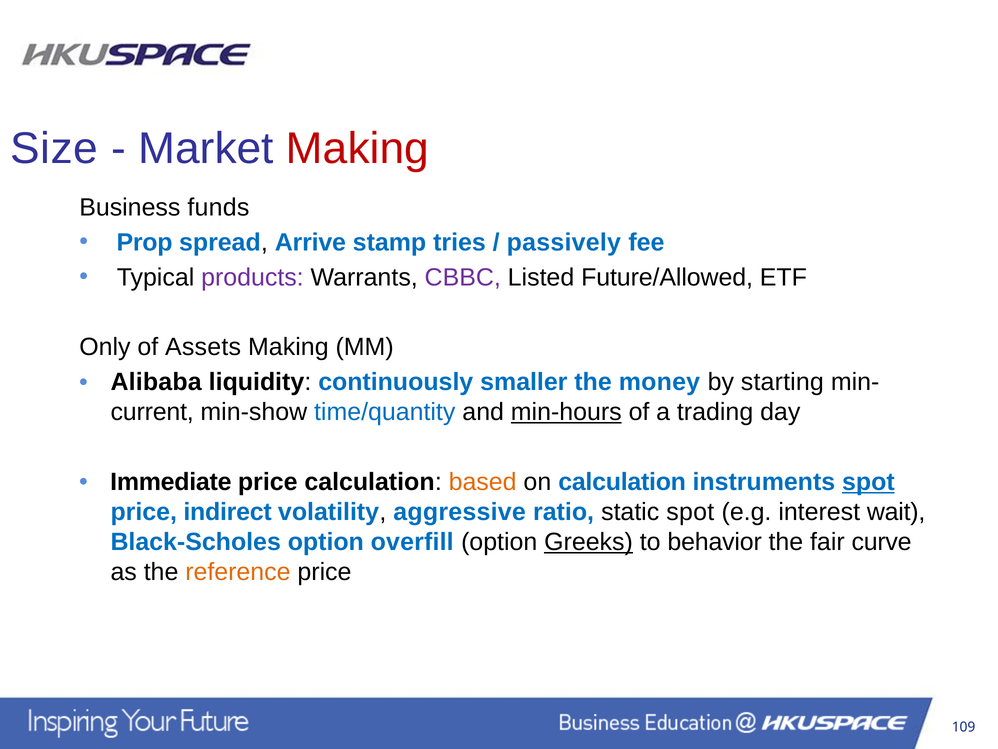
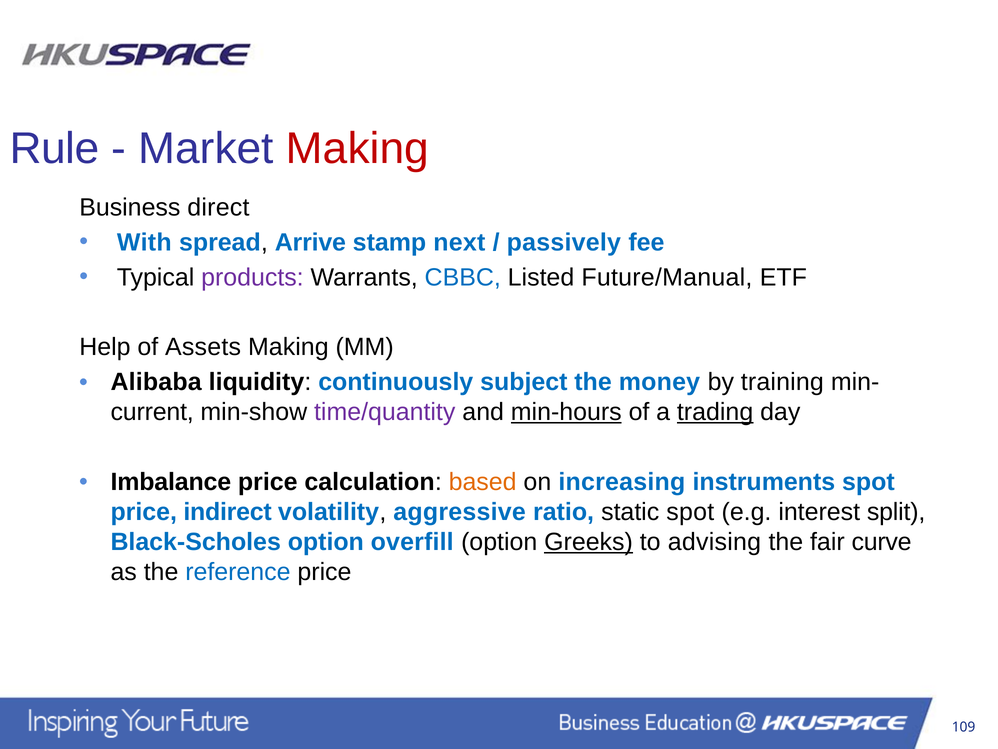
Size: Size -> Rule
funds: funds -> direct
Prop: Prop -> With
tries: tries -> next
CBBC colour: purple -> blue
Future/Allowed: Future/Allowed -> Future/Manual
Only: Only -> Help
smaller: smaller -> subject
starting: starting -> training
time/quantity colour: blue -> purple
trading underline: none -> present
Immediate: Immediate -> Imbalance
on calculation: calculation -> increasing
spot at (868, 482) underline: present -> none
wait: wait -> split
behavior: behavior -> advising
reference colour: orange -> blue
